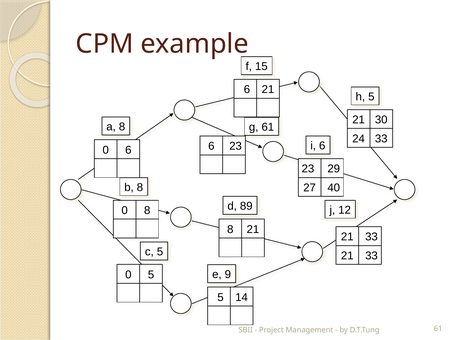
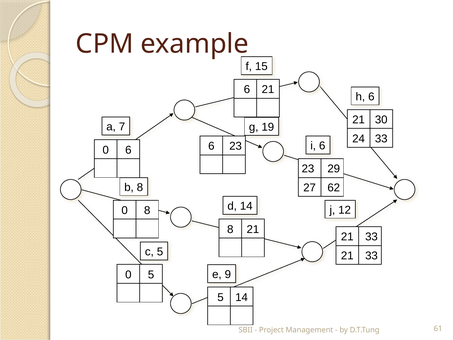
h 5: 5 -> 6
a 8: 8 -> 7
g 61: 61 -> 19
40: 40 -> 62
d 89: 89 -> 14
